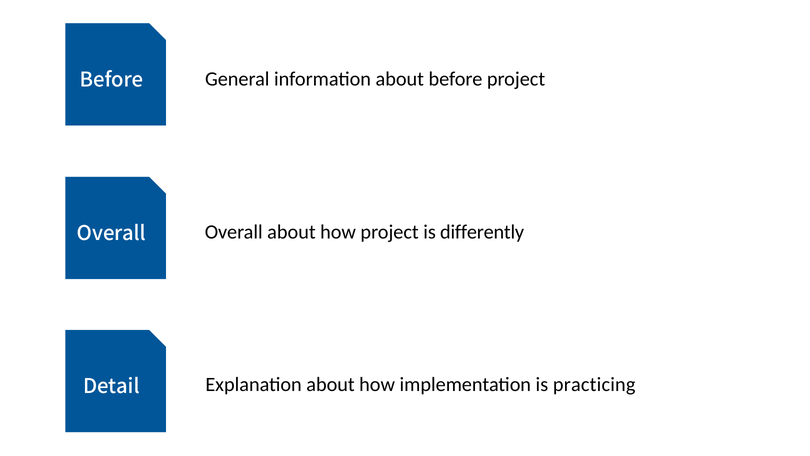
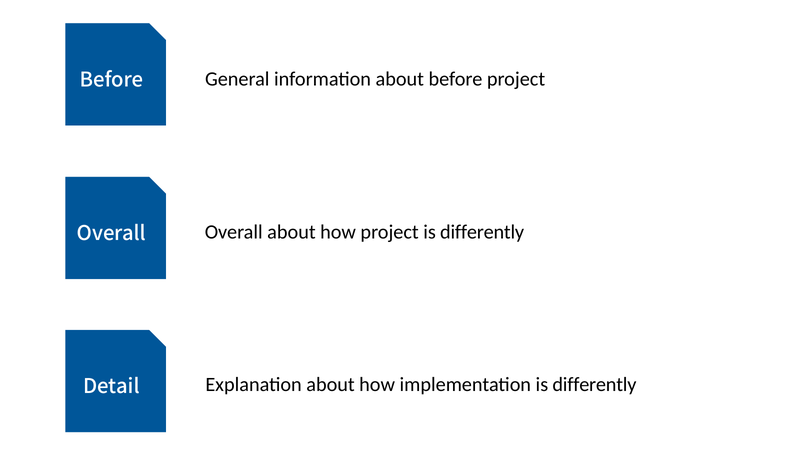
implementation is practicing: practicing -> differently
